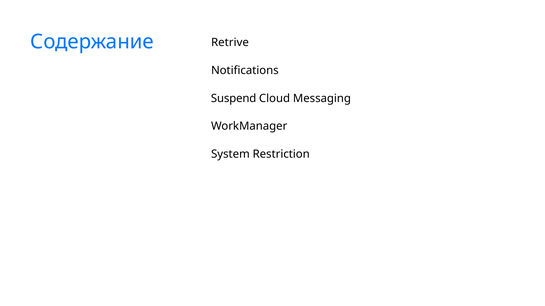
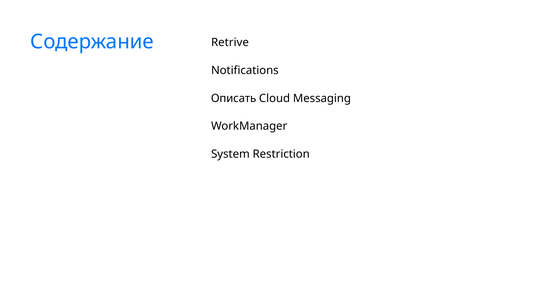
Suspend: Suspend -> Описать
